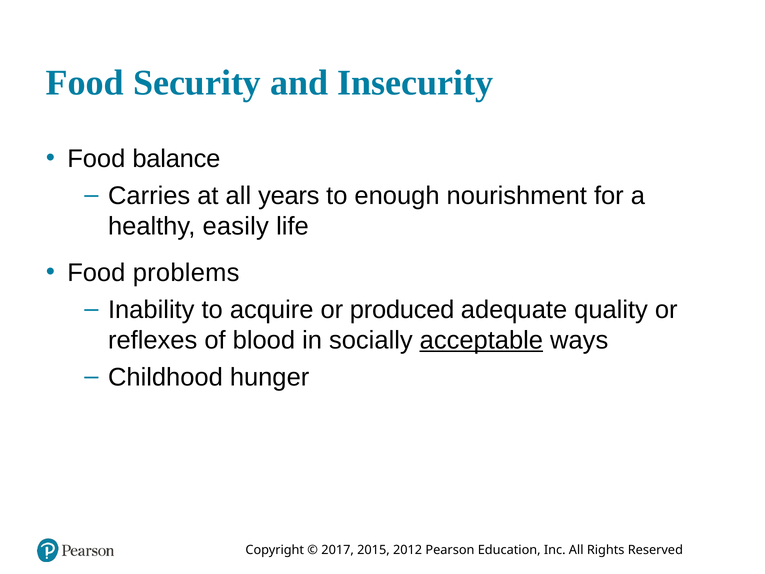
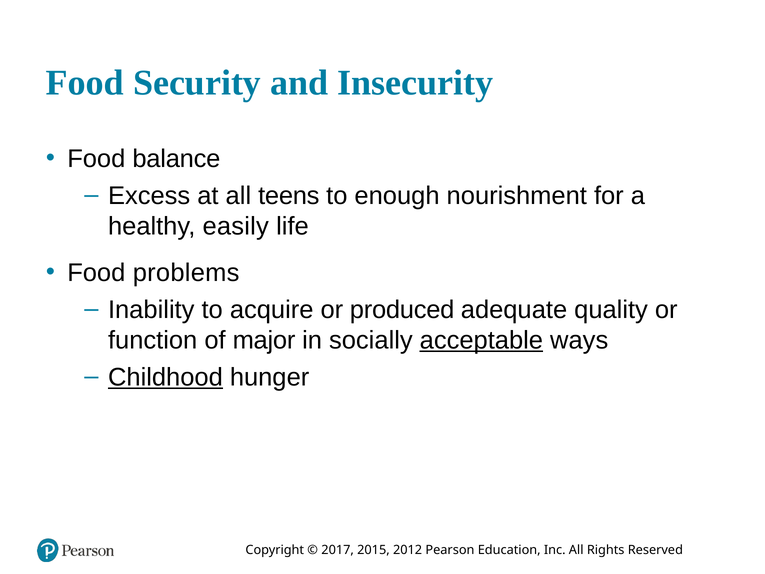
Carries: Carries -> Excess
years: years -> teens
reflexes: reflexes -> function
blood: blood -> major
Childhood underline: none -> present
